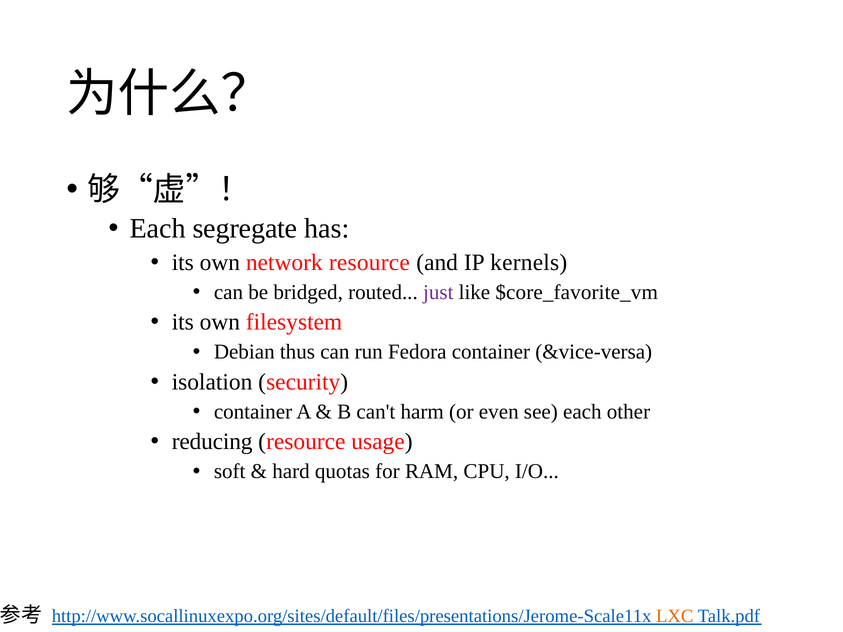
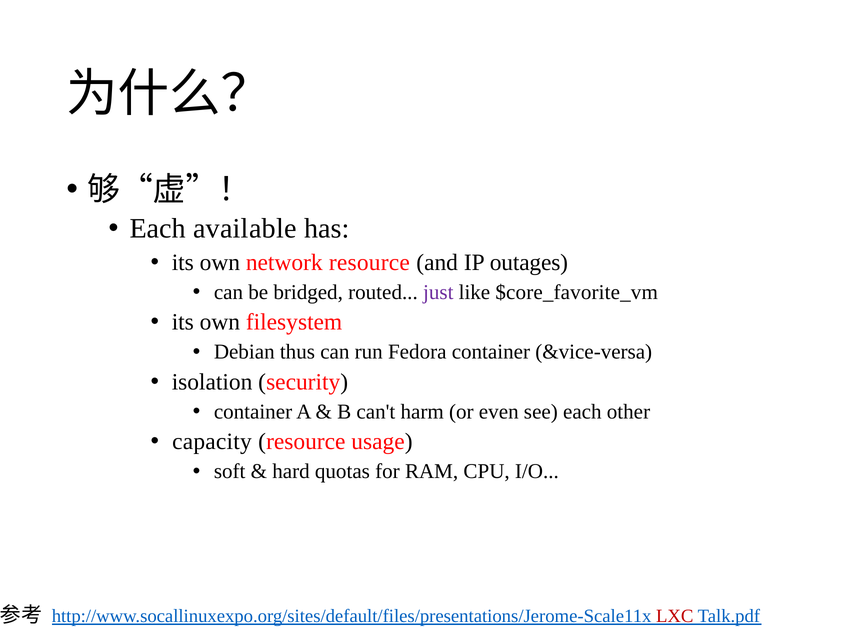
segregate: segregate -> available
kernels: kernels -> outages
reducing: reducing -> capacity
LXC colour: orange -> red
